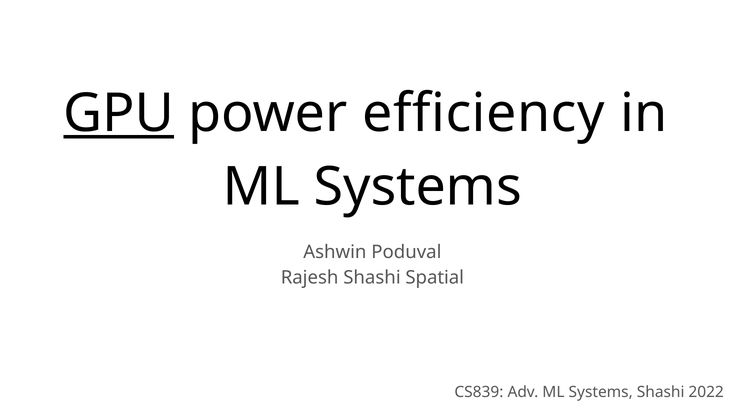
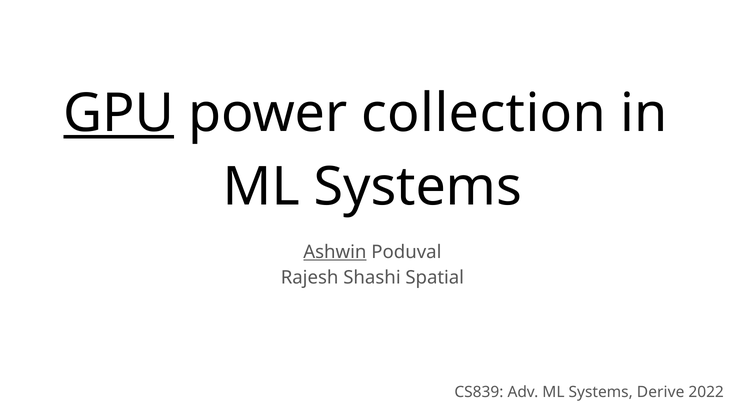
efficiency: efficiency -> collection
Ashwin underline: none -> present
Systems Shashi: Shashi -> Derive
